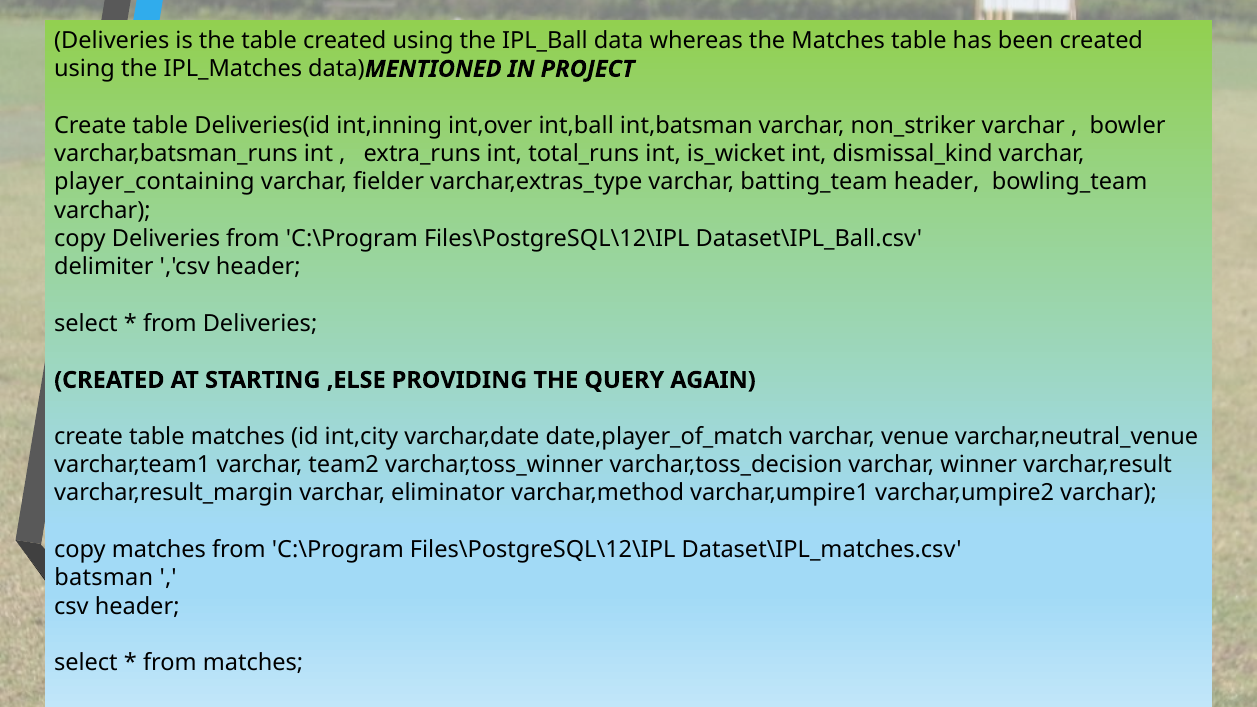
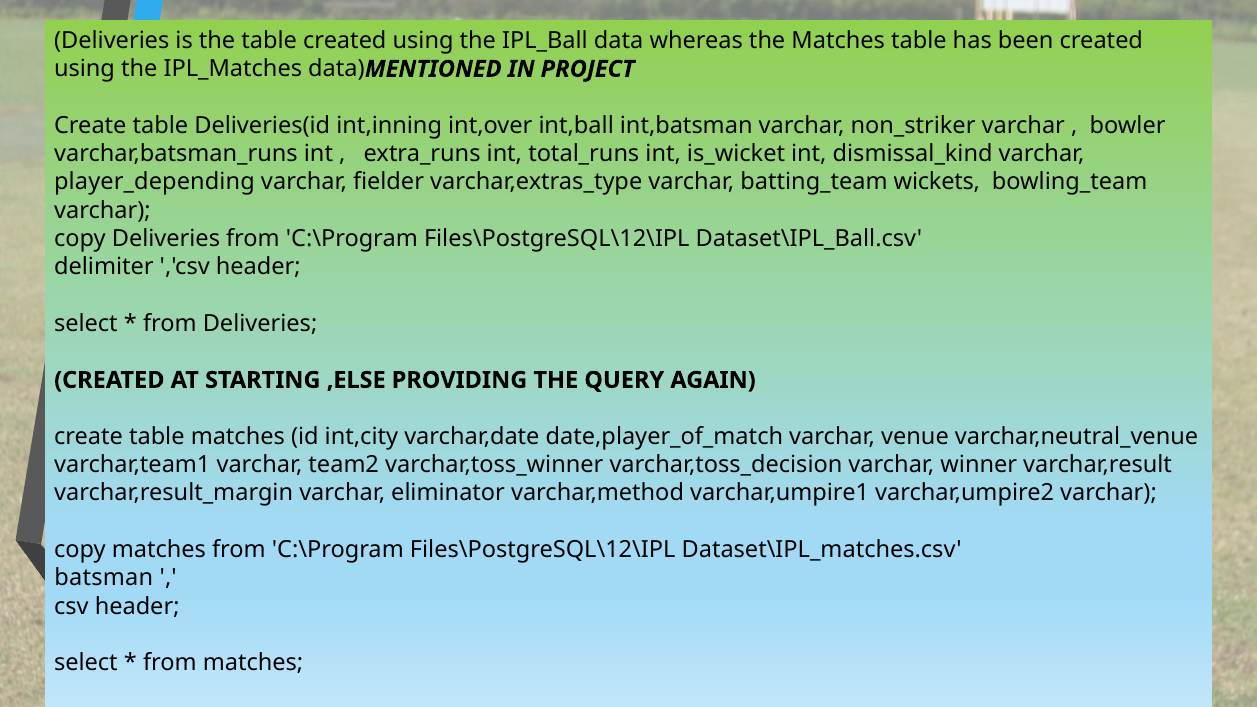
player_containing: player_containing -> player_depending
batting_team header: header -> wickets
